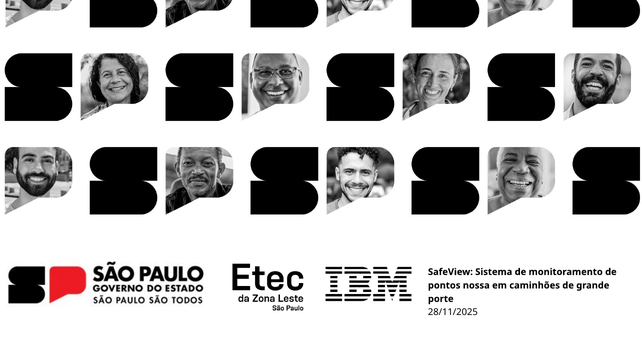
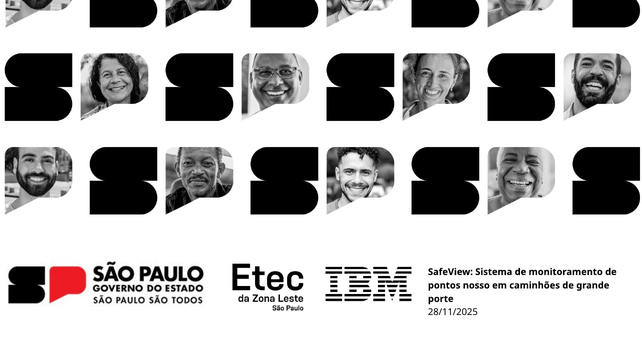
nossa: nossa -> nosso
